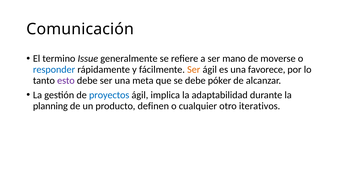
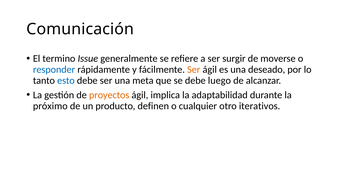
mano: mano -> surgir
favorece: favorece -> deseado
esto colour: purple -> blue
póker: póker -> luego
proyectos colour: blue -> orange
planning: planning -> próximo
